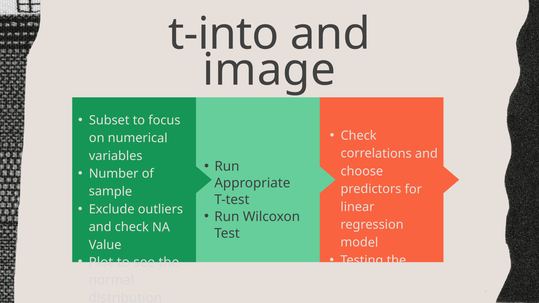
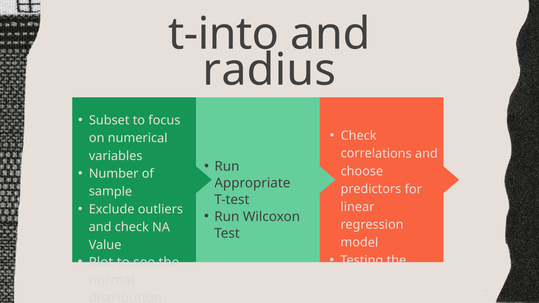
image: image -> radius
